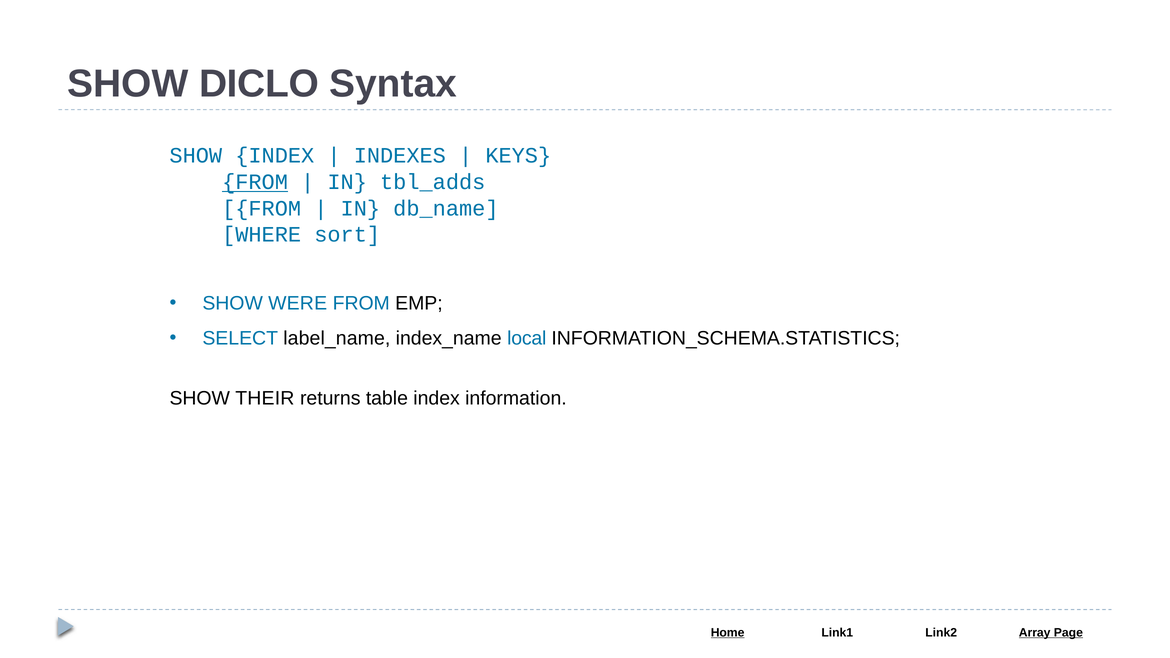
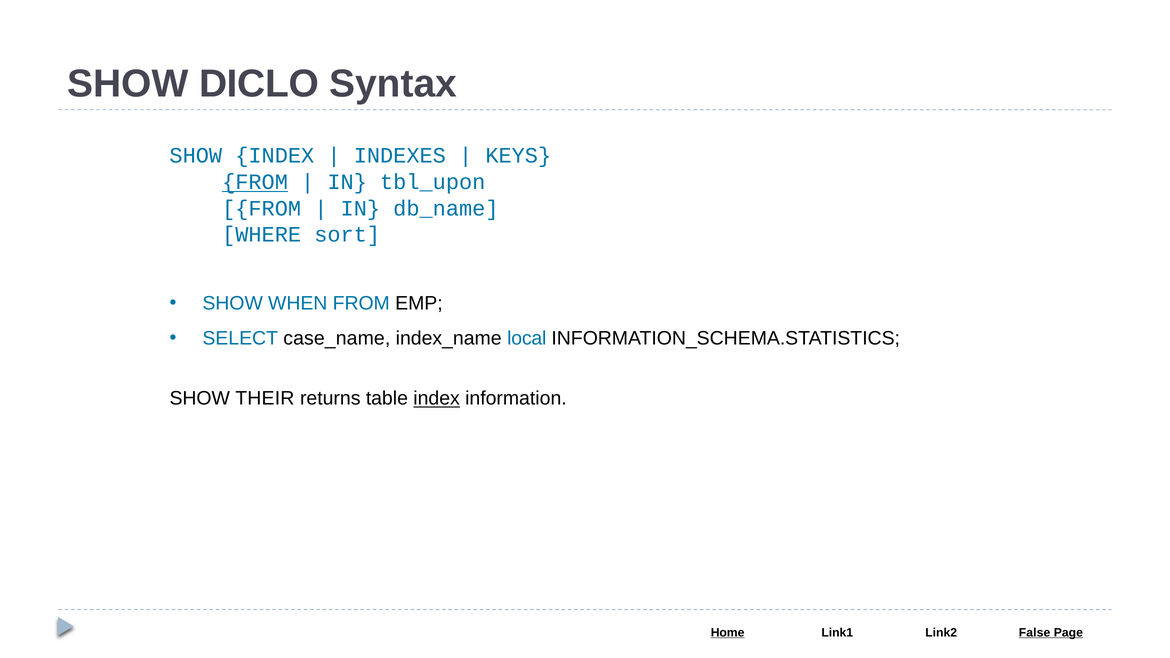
tbl_adds: tbl_adds -> tbl_upon
WERE: WERE -> WHEN
label_name: label_name -> case_name
index at (437, 399) underline: none -> present
Array: Array -> False
